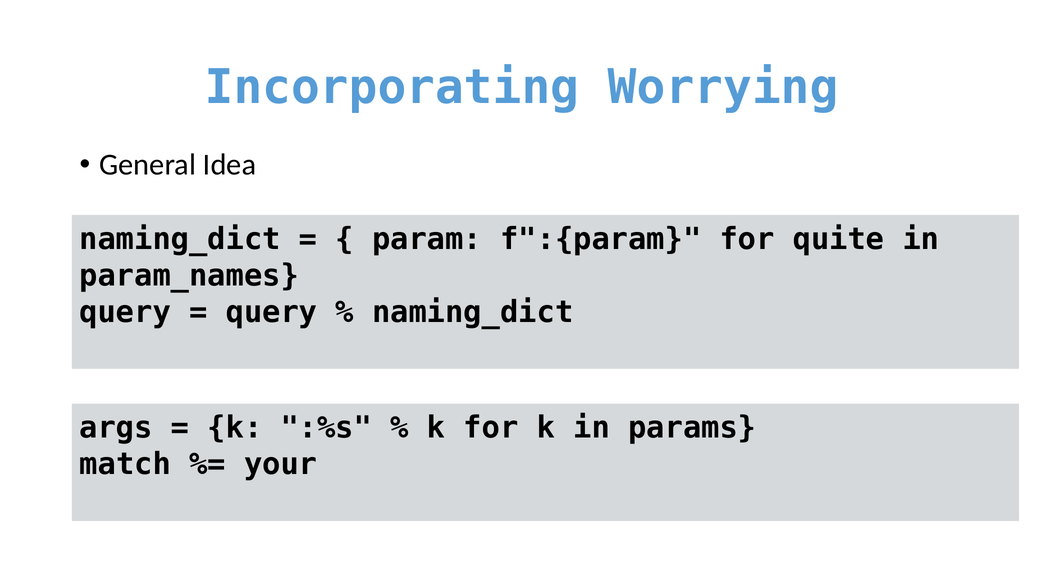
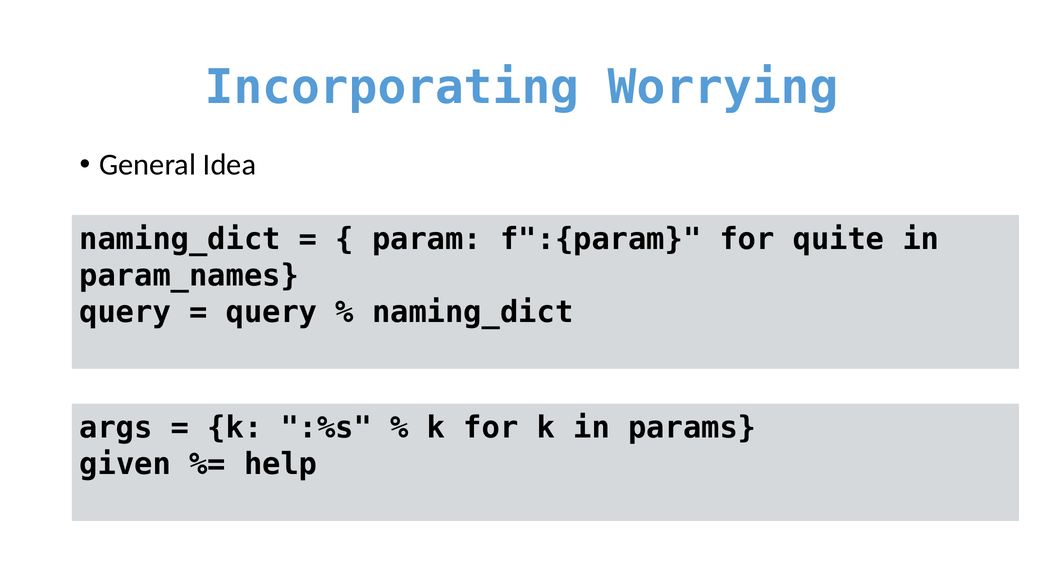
match: match -> given
your: your -> help
